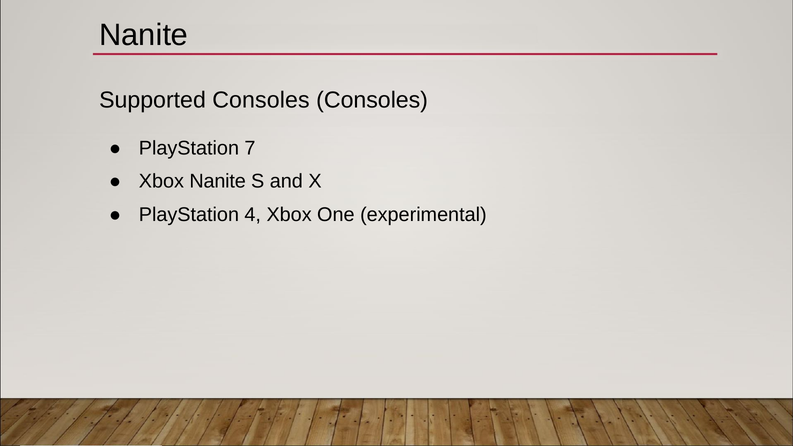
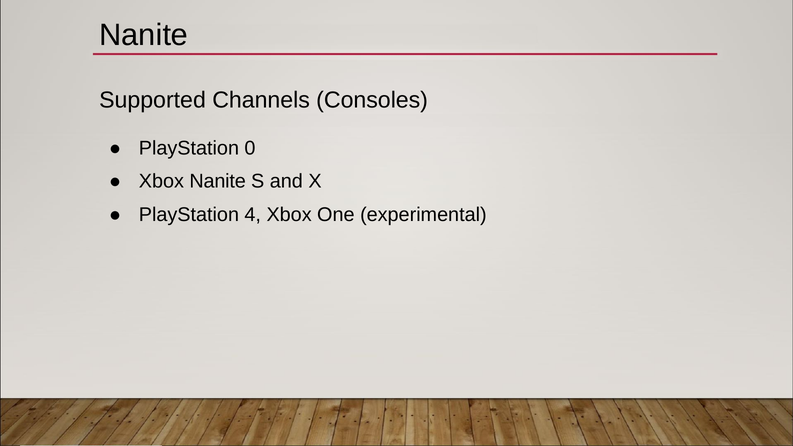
Supported Consoles: Consoles -> Channels
7: 7 -> 0
